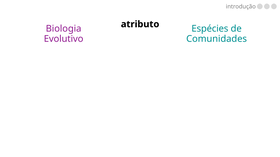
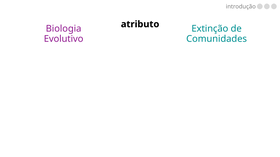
Espécies: Espécies -> Extinção
